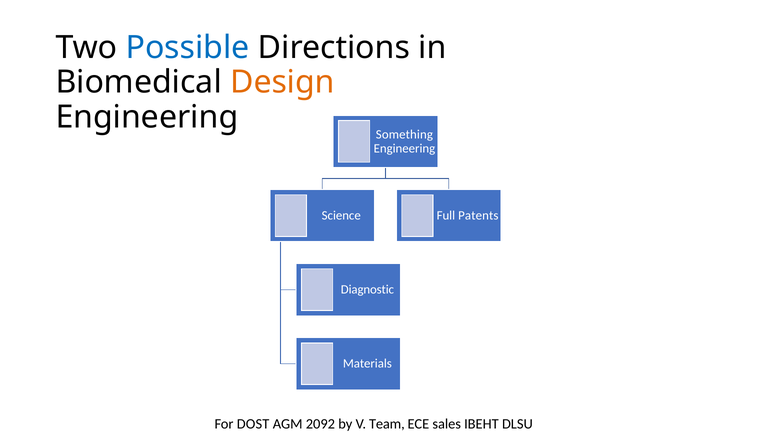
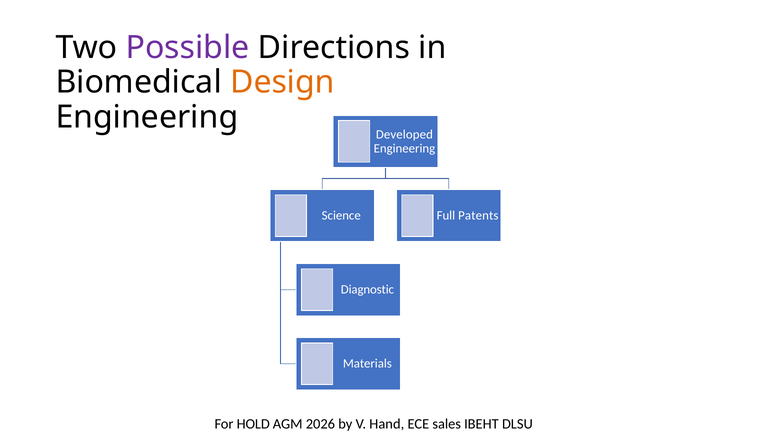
Possible colour: blue -> purple
Something: Something -> Developed
DOST: DOST -> HOLD
2092: 2092 -> 2026
Team: Team -> Hand
